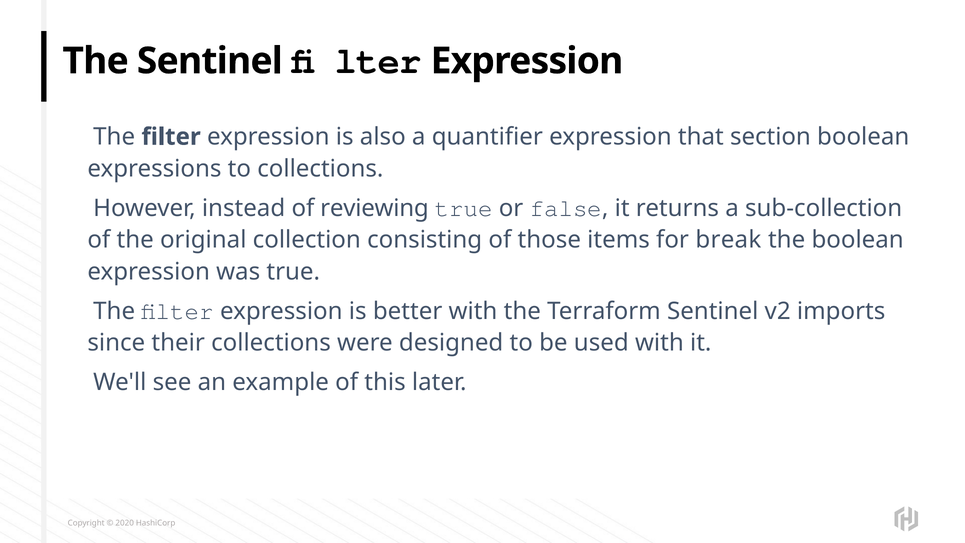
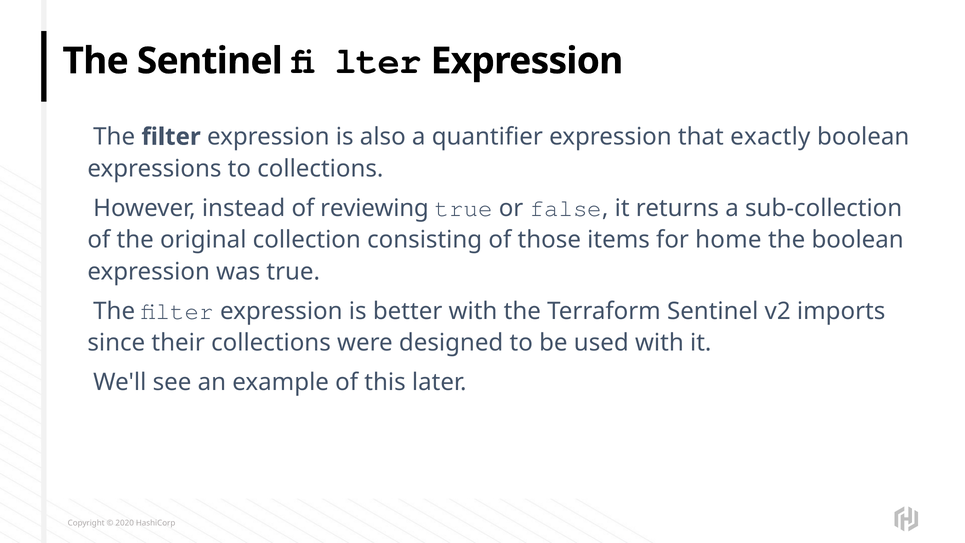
section: section -> exactly
break: break -> home
